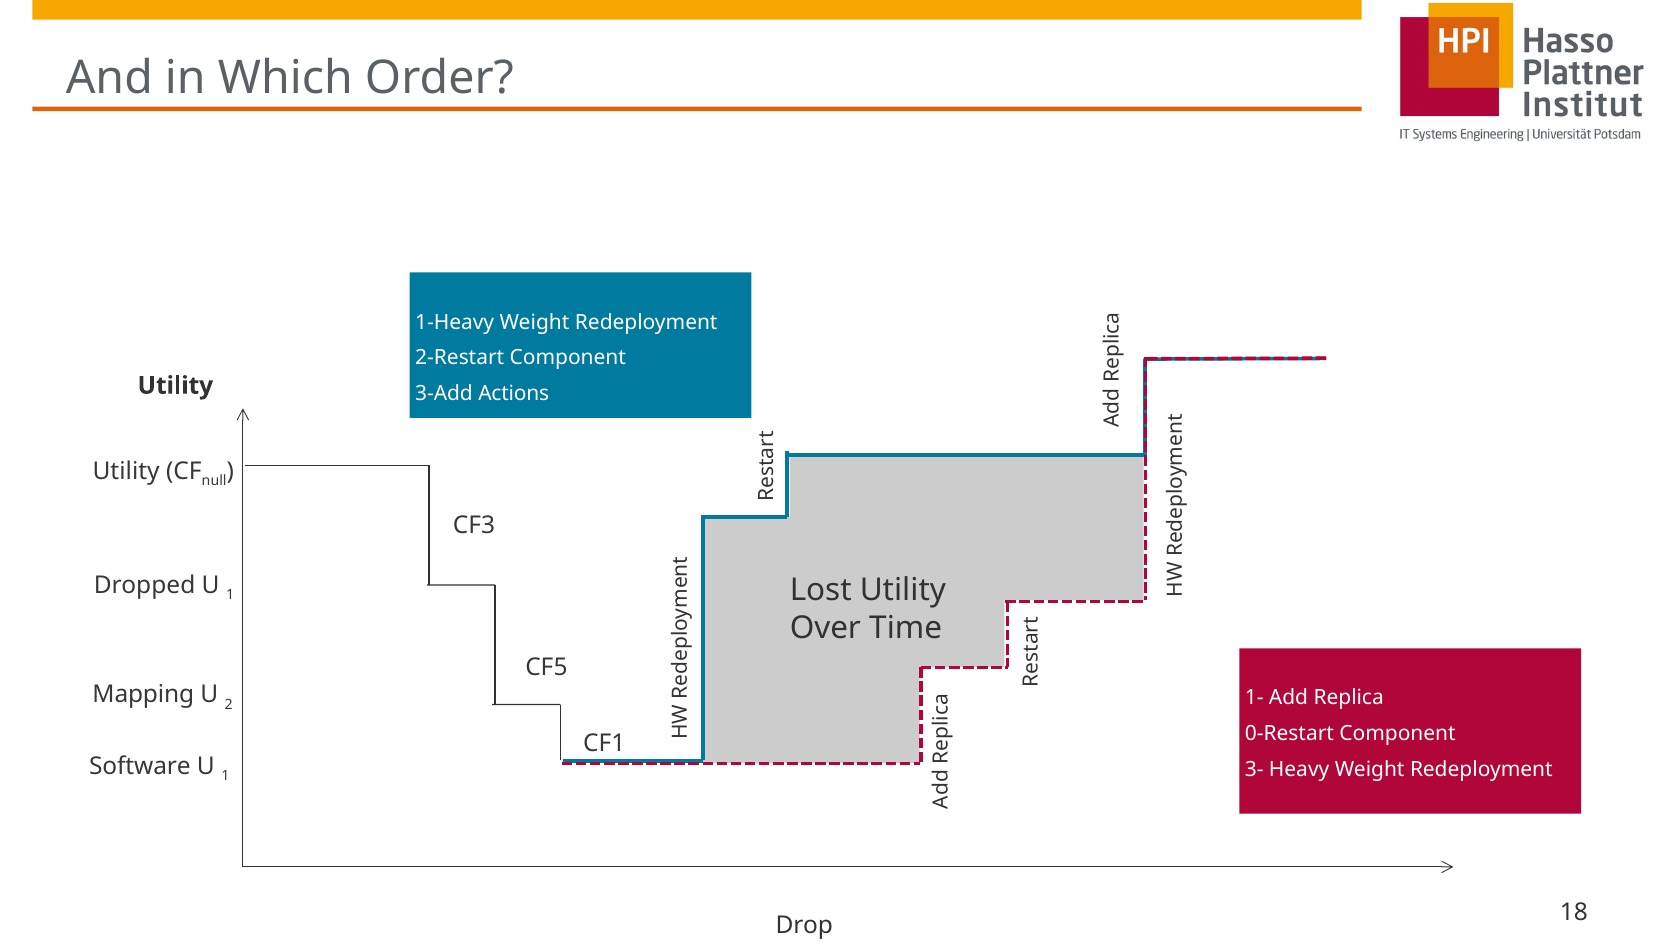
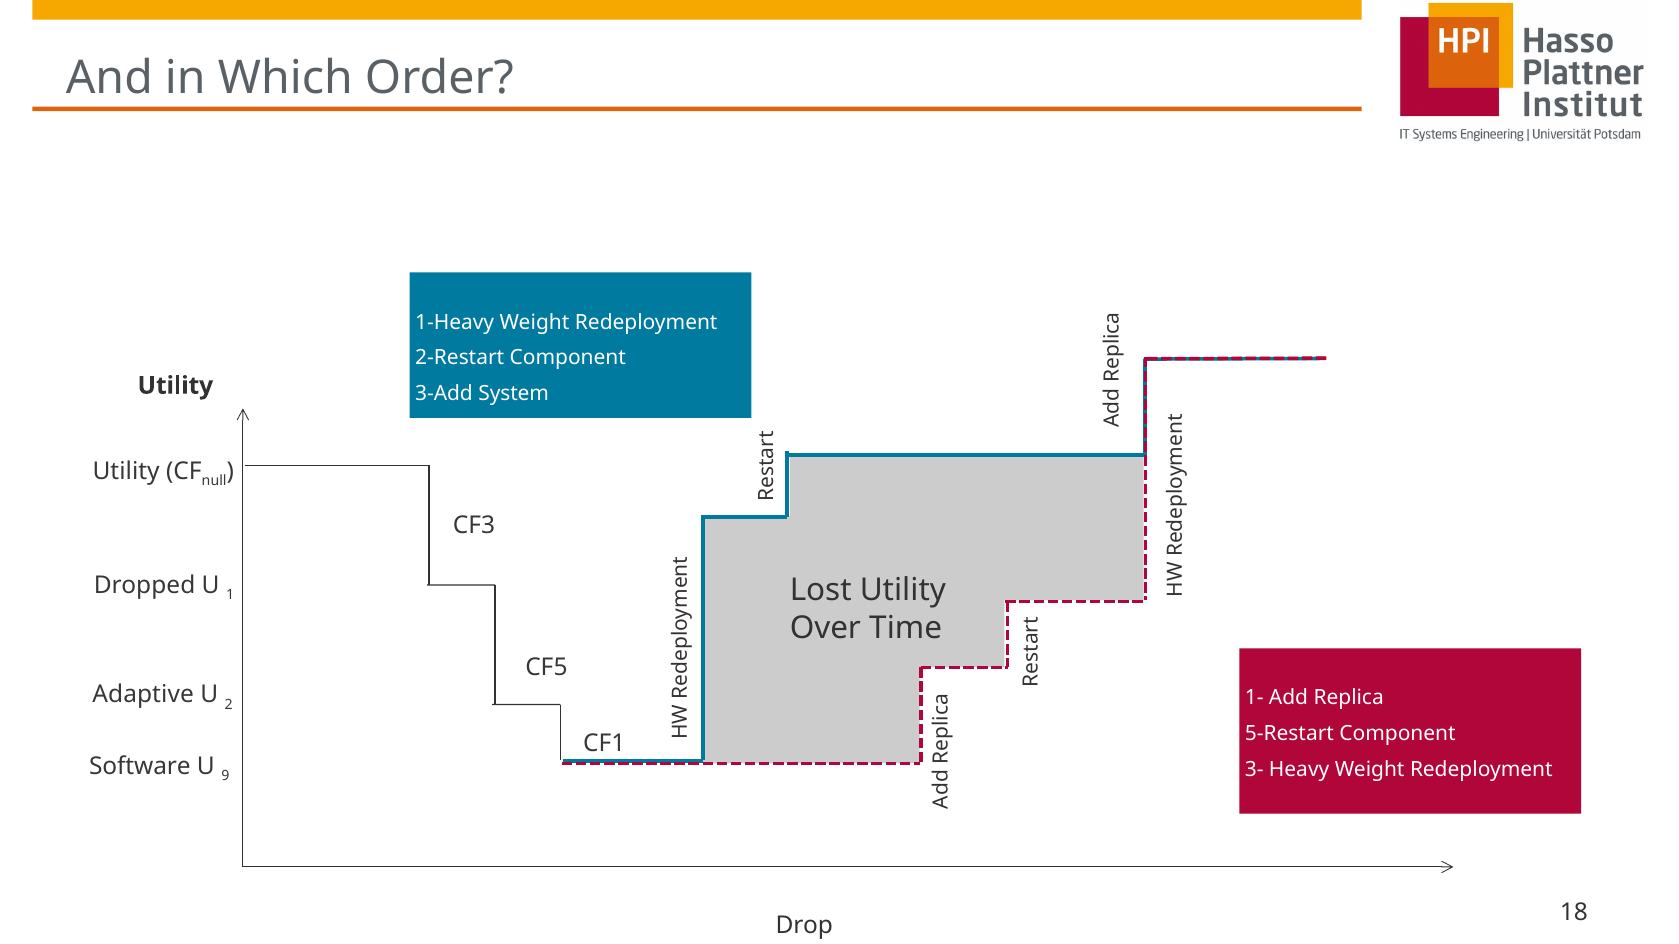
Actions: Actions -> System
Mapping: Mapping -> Adaptive
0-Restart: 0-Restart -> 5-Restart
1 at (225, 776): 1 -> 9
